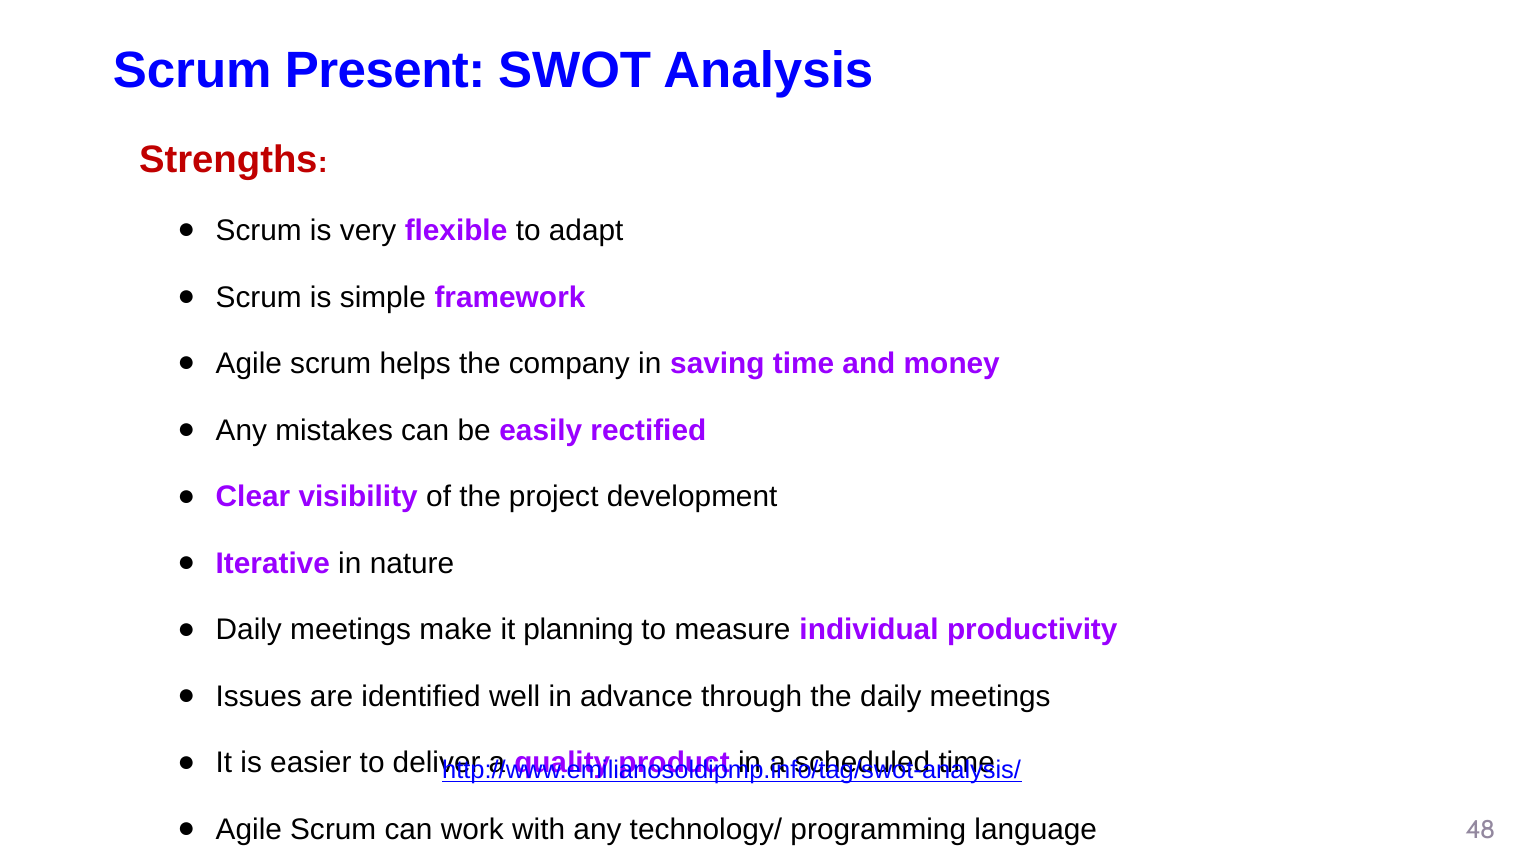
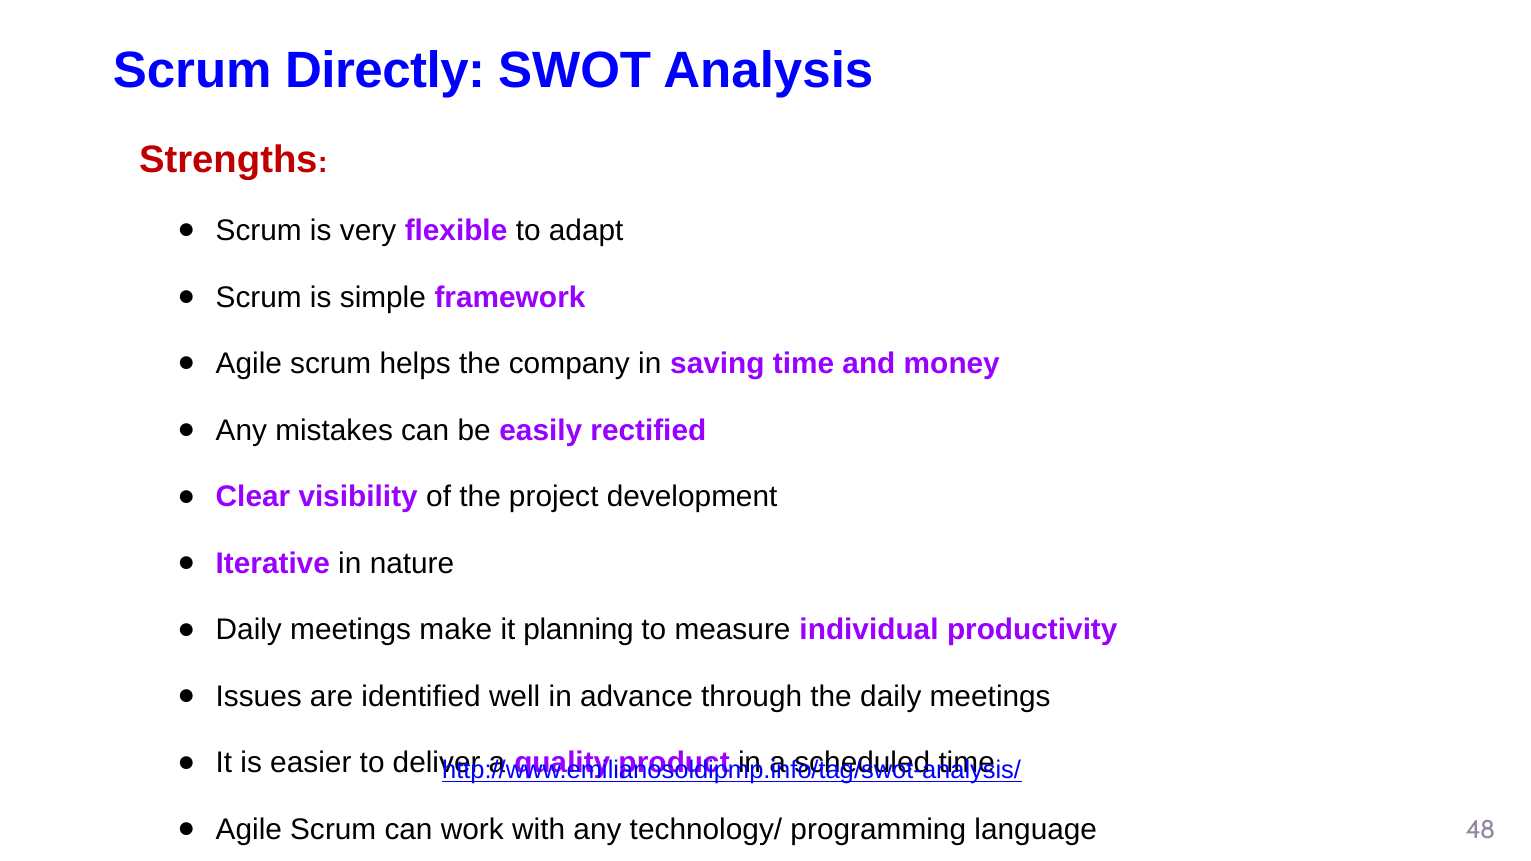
Present: Present -> Directly
